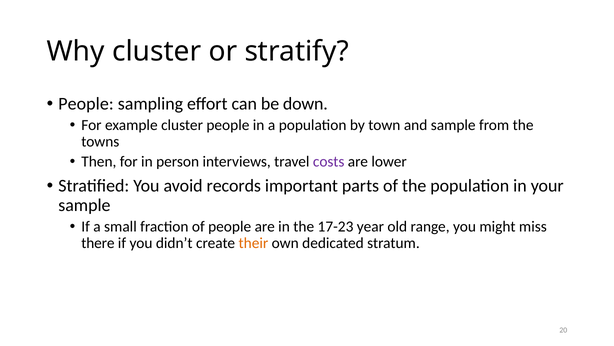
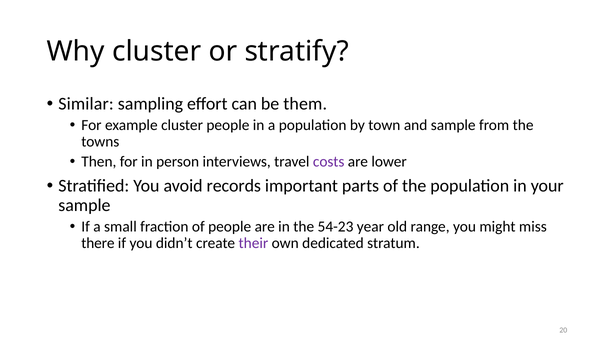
People at (86, 104): People -> Similar
down: down -> them
17-23: 17-23 -> 54-23
their colour: orange -> purple
